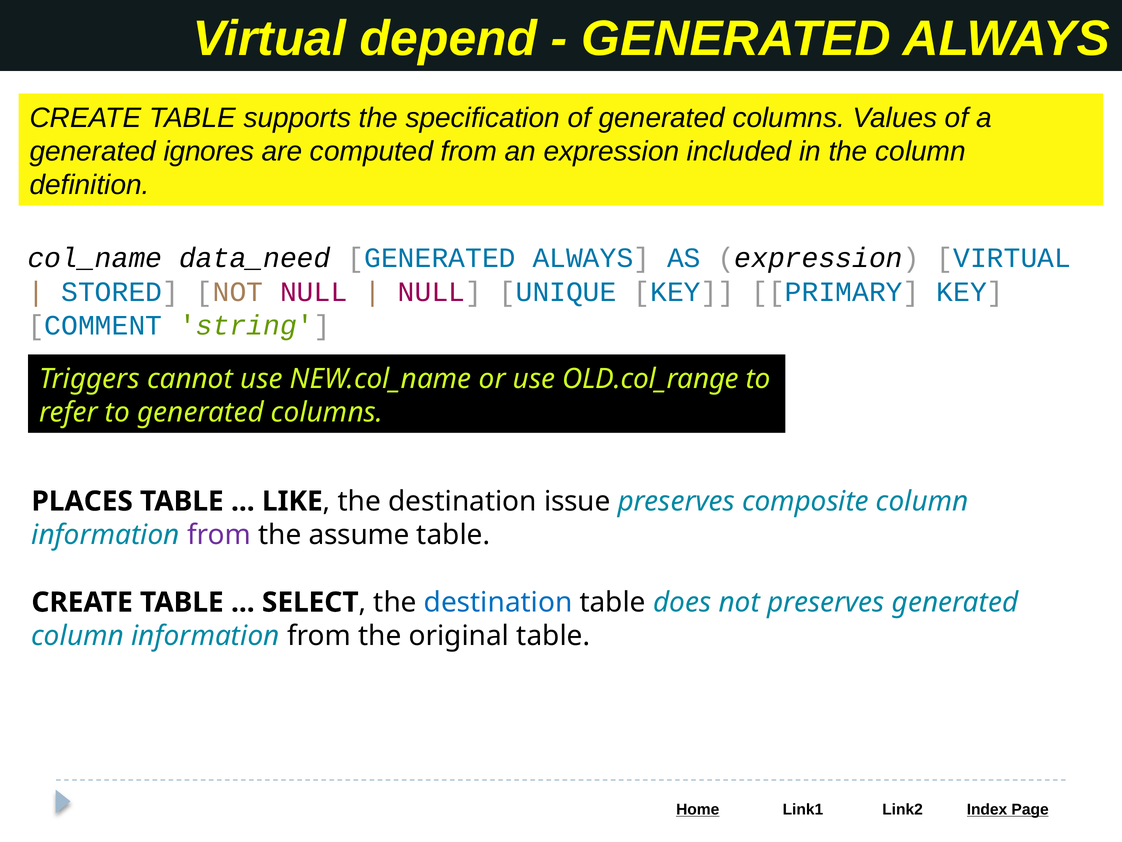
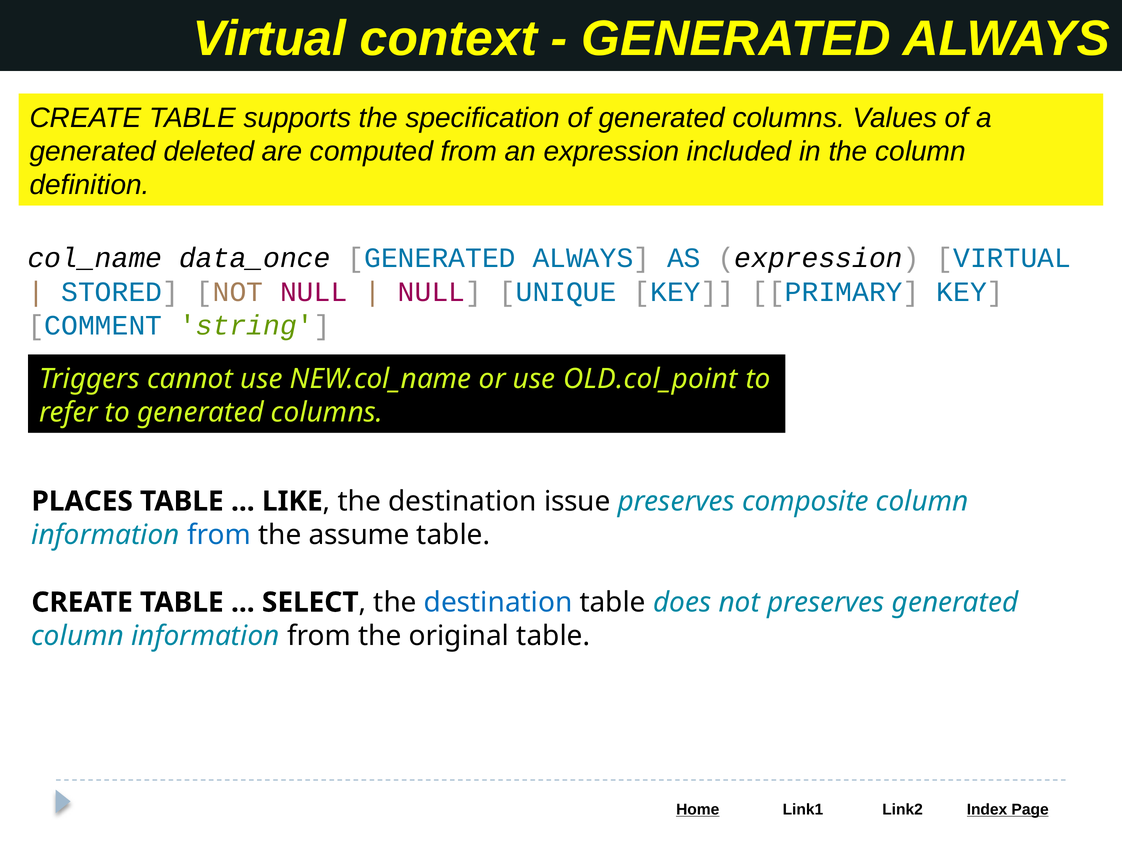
depend: depend -> context
ignores: ignores -> deleted
data_need: data_need -> data_once
OLD.col_range: OLD.col_range -> OLD.col_point
from at (219, 535) colour: purple -> blue
